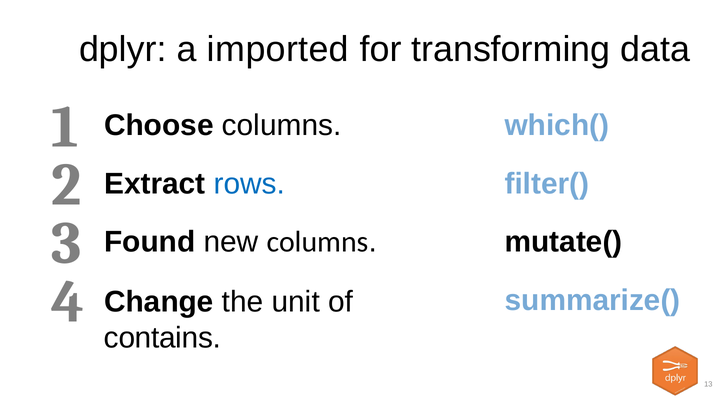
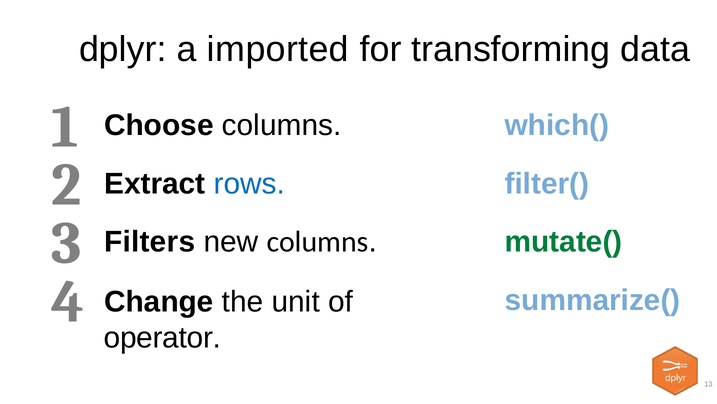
Found: Found -> Filters
mutate( colour: black -> green
contains: contains -> operator
